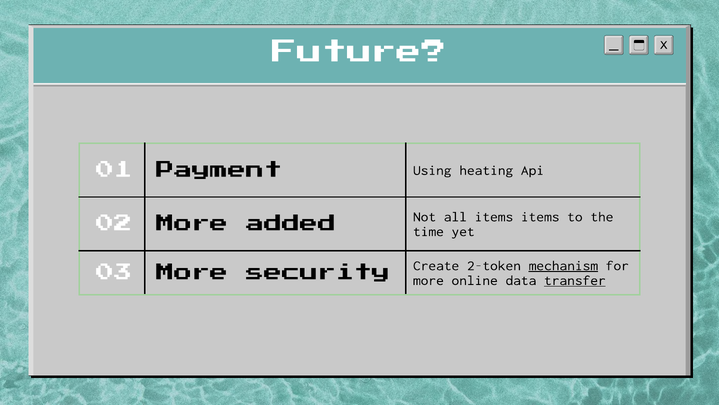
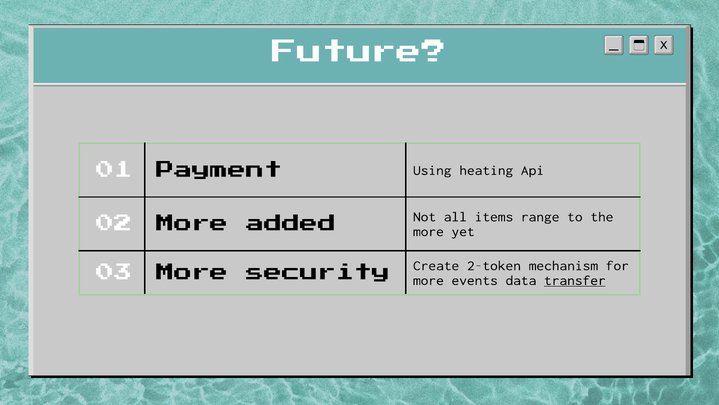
items items: items -> range
time at (428, 231): time -> more
mechanism underline: present -> none
online: online -> events
